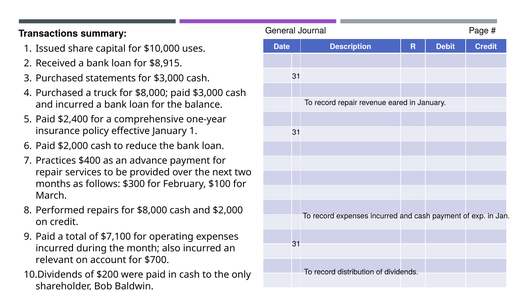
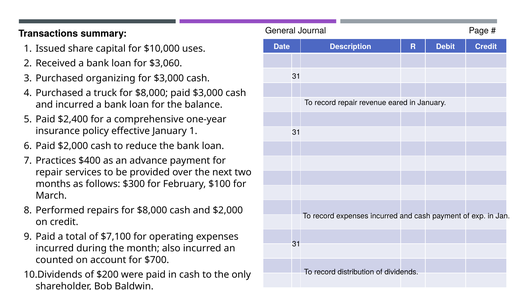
$8,915: $8,915 -> $3,060
statements: statements -> organizing
relevant: relevant -> counted
